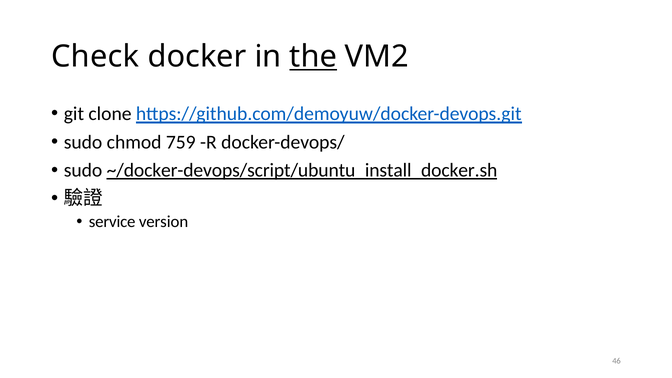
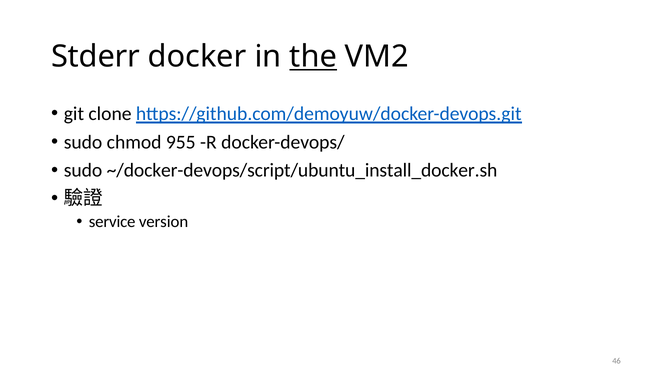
Check: Check -> Stderr
759: 759 -> 955
~/docker-devops/script/ubuntu_install_docker.sh underline: present -> none
